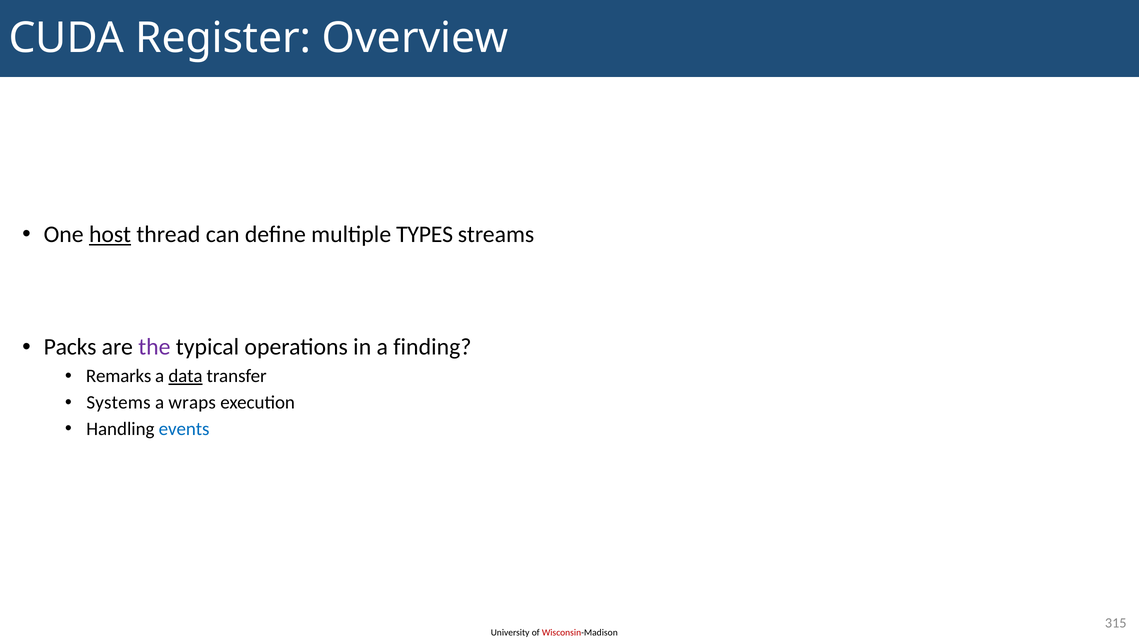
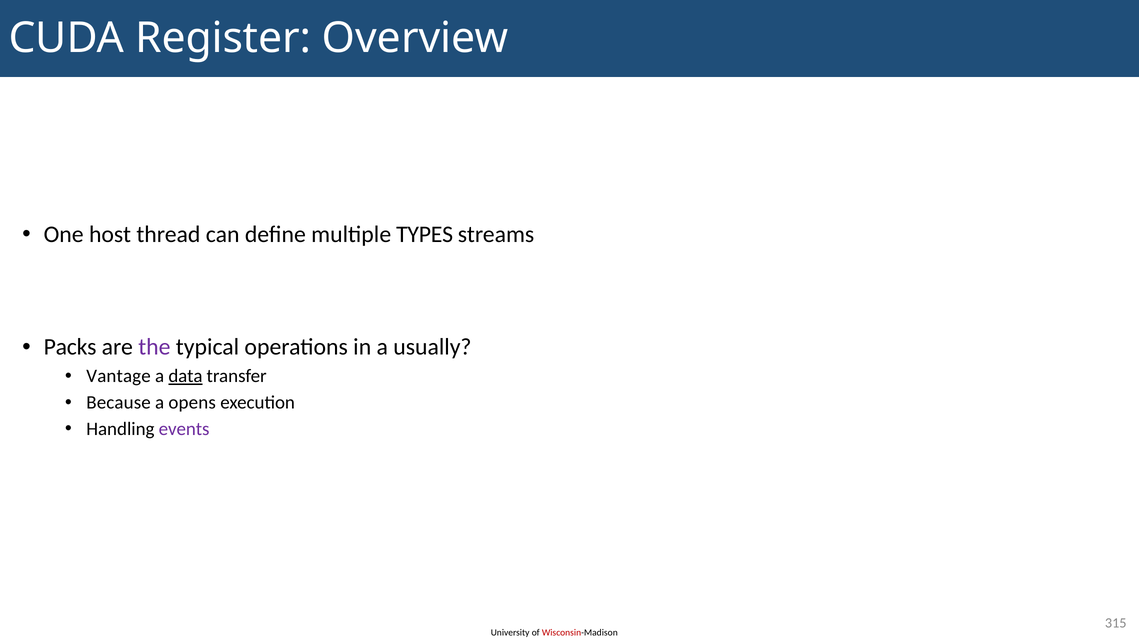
host underline: present -> none
finding: finding -> usually
Remarks: Remarks -> Vantage
Systems: Systems -> Because
wraps: wraps -> opens
events colour: blue -> purple
